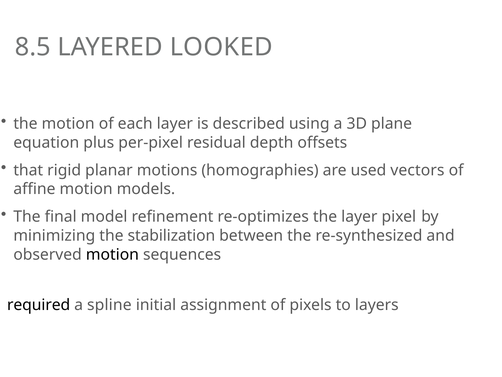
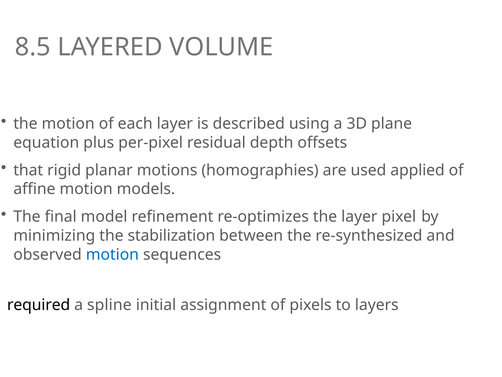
LOOKED: LOOKED -> VOLUME
vectors: vectors -> applied
motion at (112, 254) colour: black -> blue
